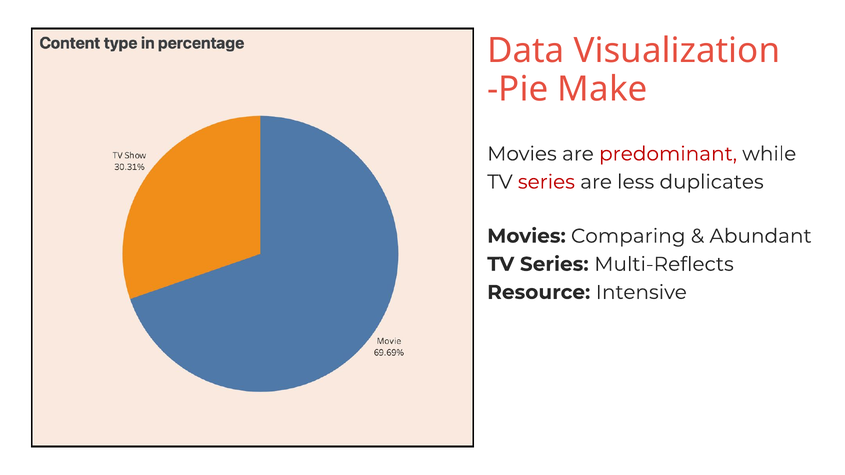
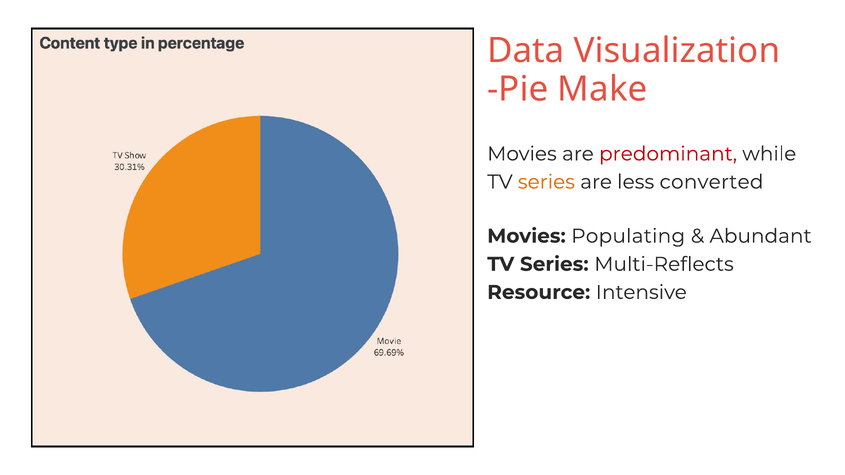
series at (546, 182) colour: red -> orange
duplicates: duplicates -> converted
Comparing: Comparing -> Populating
